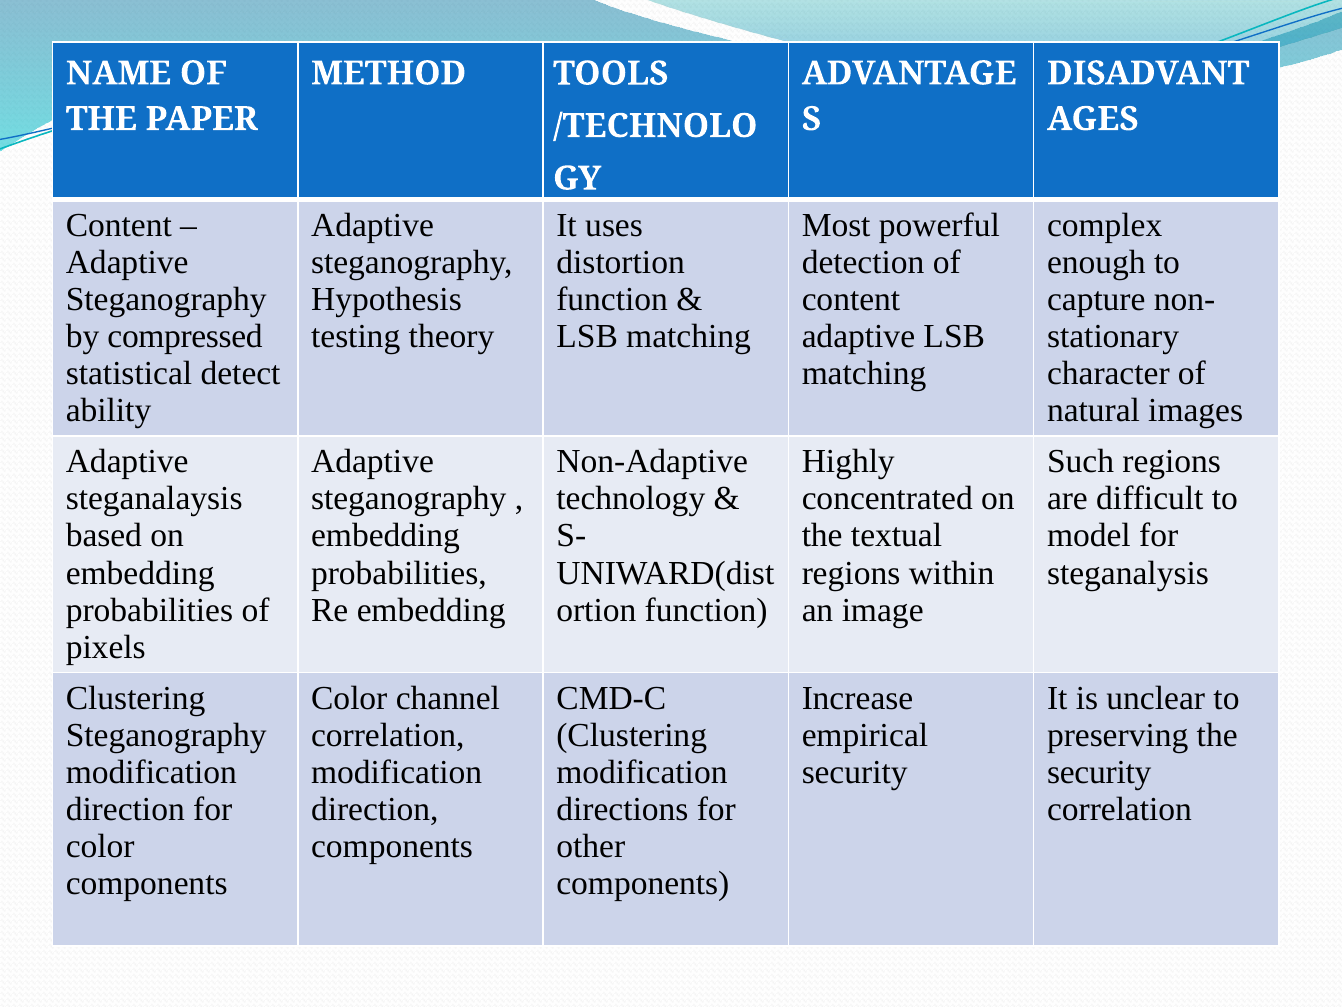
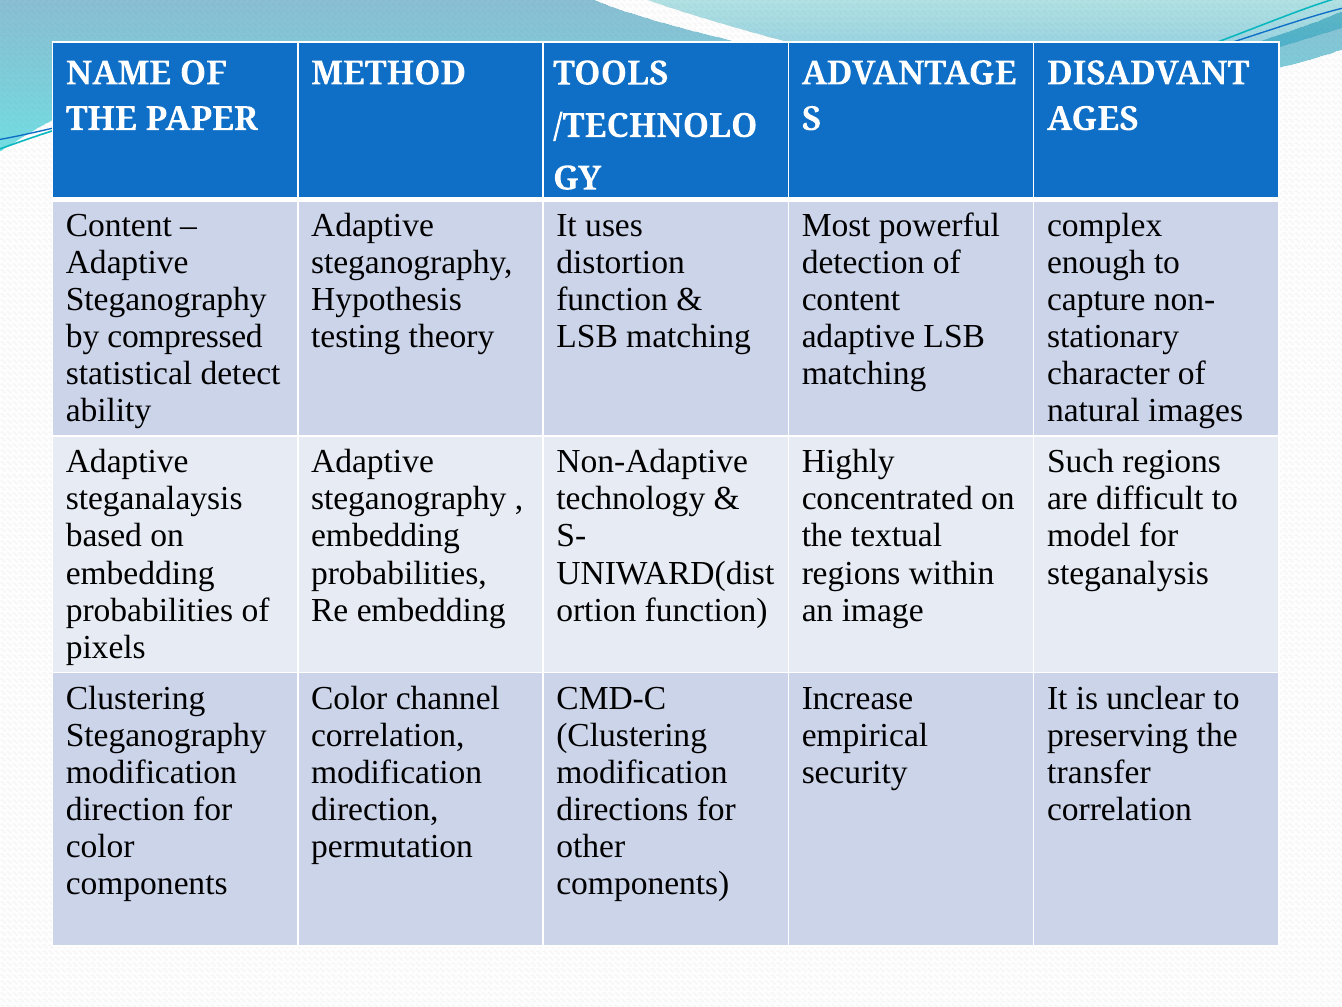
security at (1099, 772): security -> transfer
components at (392, 846): components -> permutation
